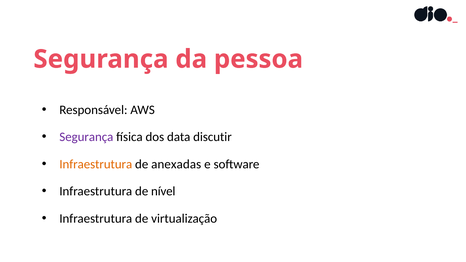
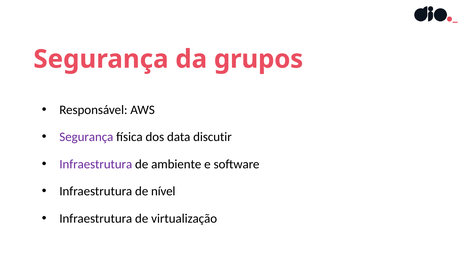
pessoa: pessoa -> grupos
Infraestrutura at (96, 164) colour: orange -> purple
anexadas: anexadas -> ambiente
